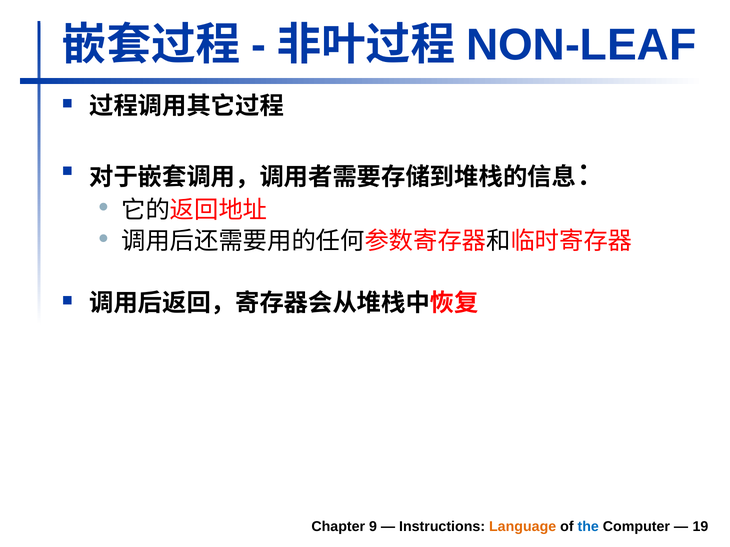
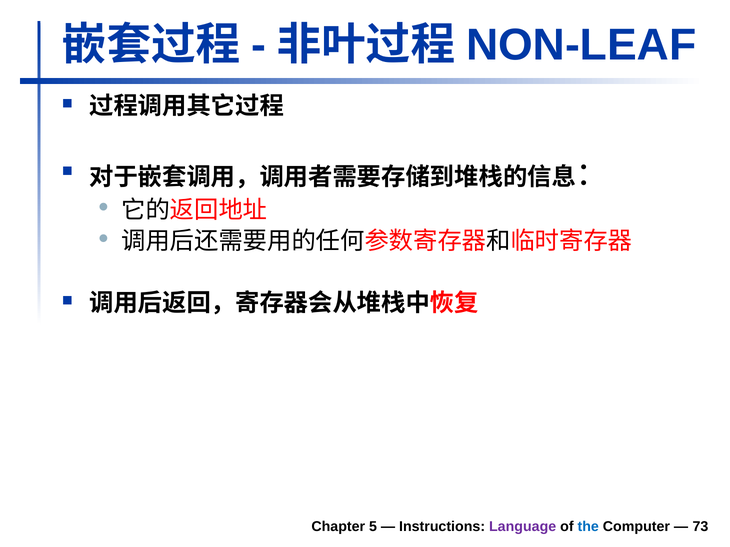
9: 9 -> 5
Language colour: orange -> purple
19: 19 -> 73
